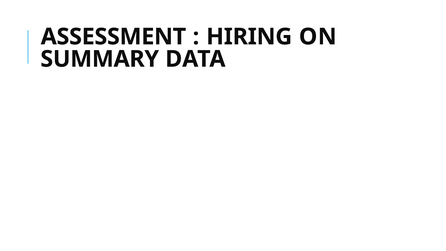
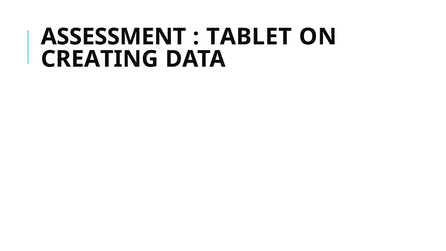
HIRING: HIRING -> TABLET
SUMMARY: SUMMARY -> CREATING
